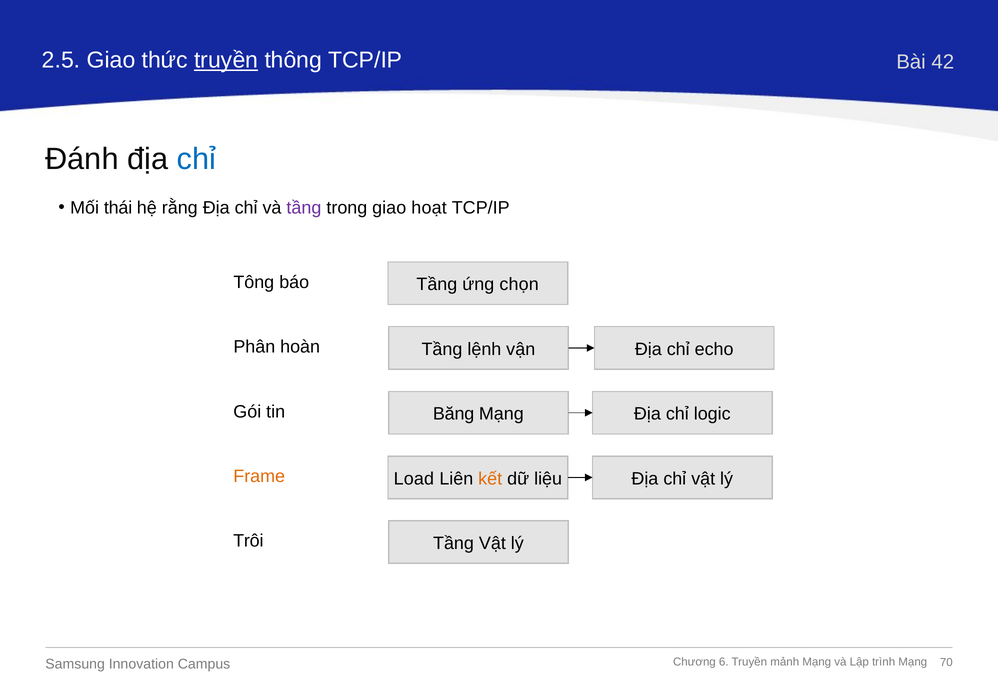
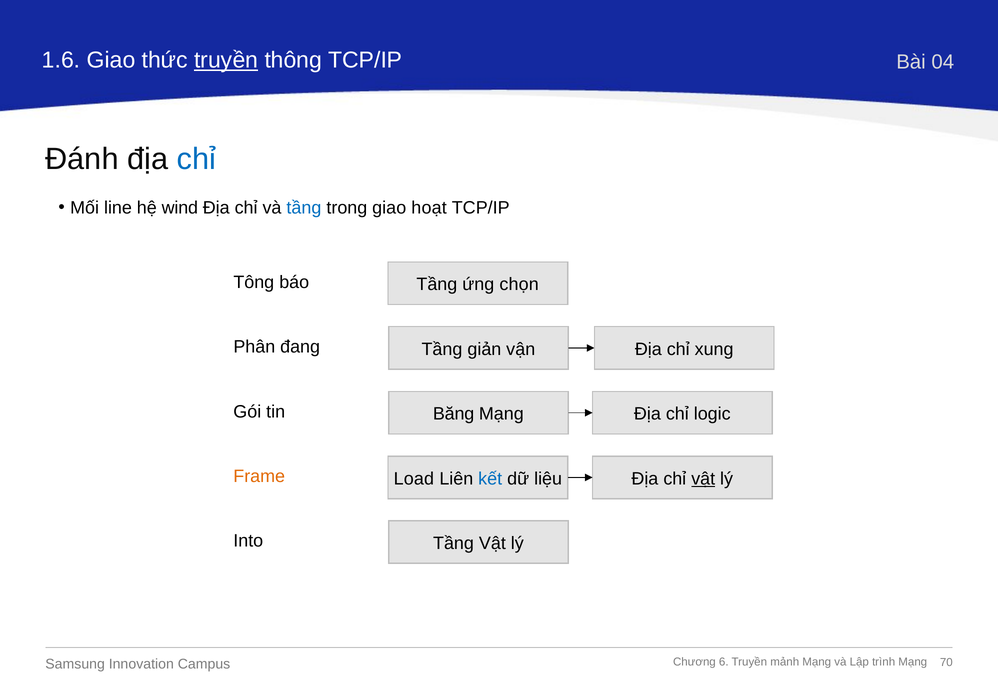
2.5: 2.5 -> 1.6
42: 42 -> 04
thái: thái -> line
rằng: rằng -> wind
tầng at (304, 208) colour: purple -> blue
hoàn: hoàn -> đang
lệnh: lệnh -> giản
echo: echo -> xung
kết colour: orange -> blue
vật at (703, 479) underline: none -> present
Trôi: Trôi -> Into
